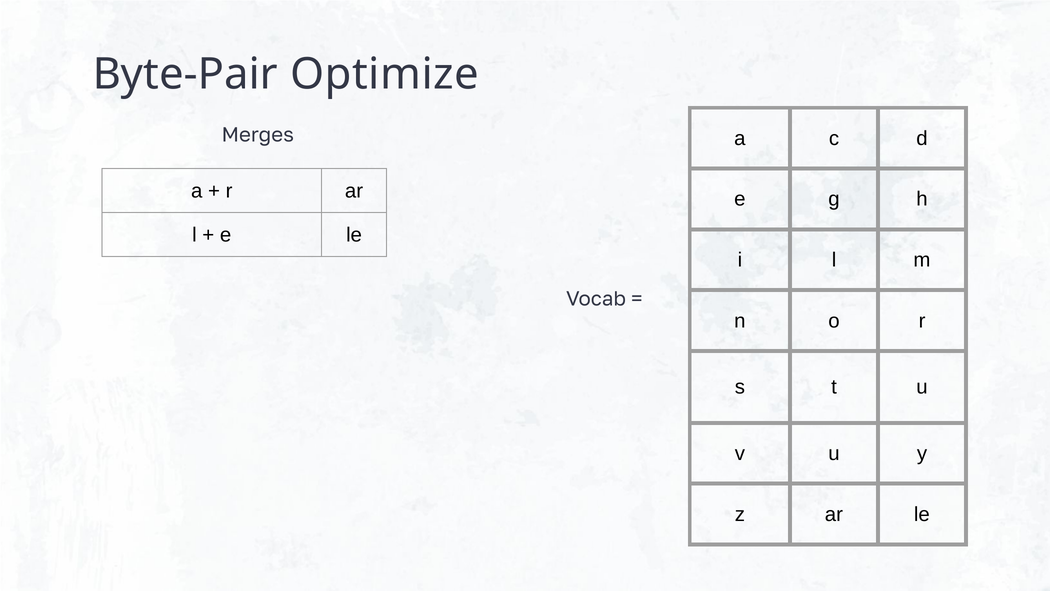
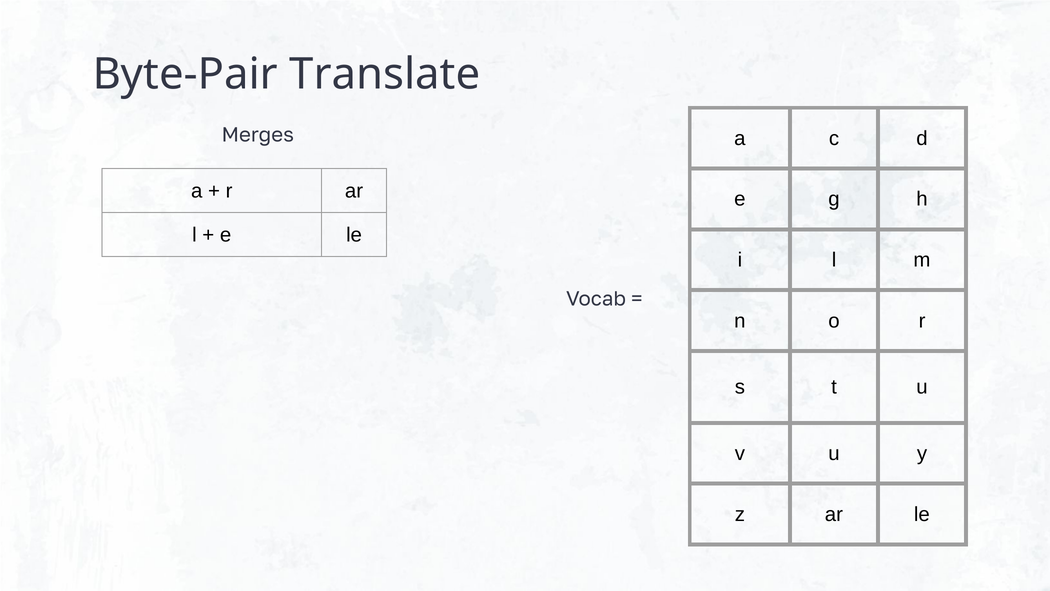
Optimize: Optimize -> Translate
